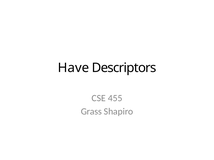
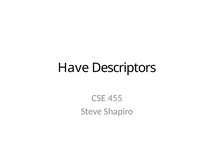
Grass: Grass -> Steve
